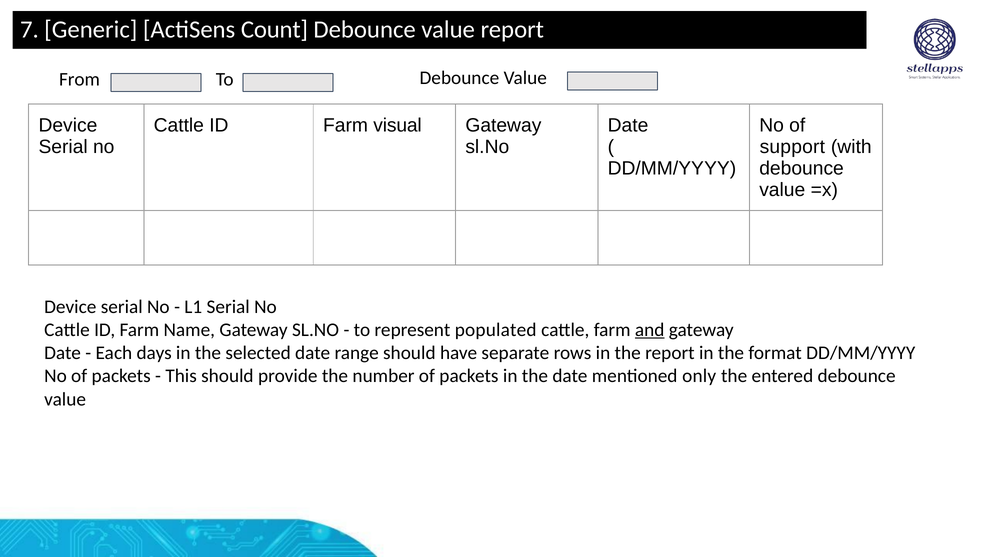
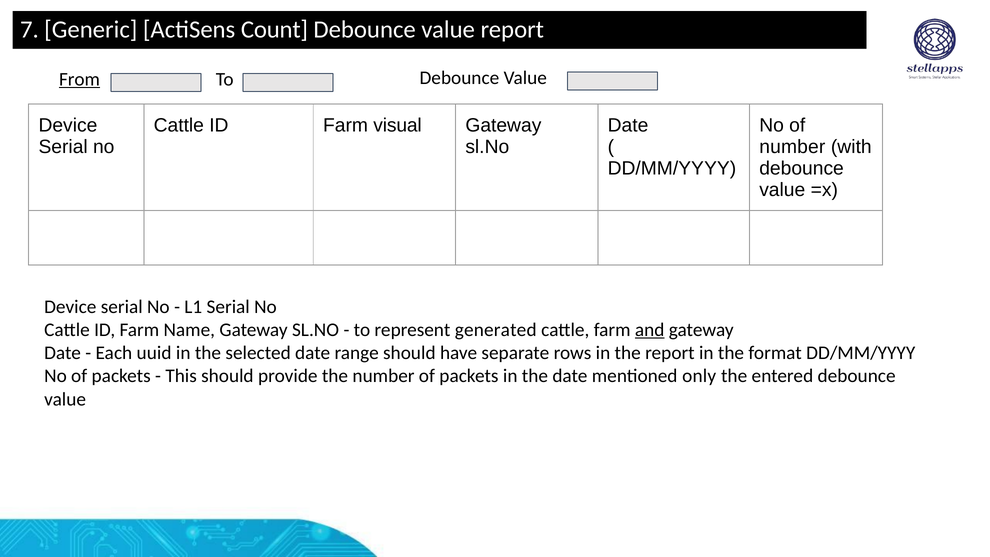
From underline: none -> present
support at (792, 147): support -> number
populated: populated -> generated
days: days -> uuid
